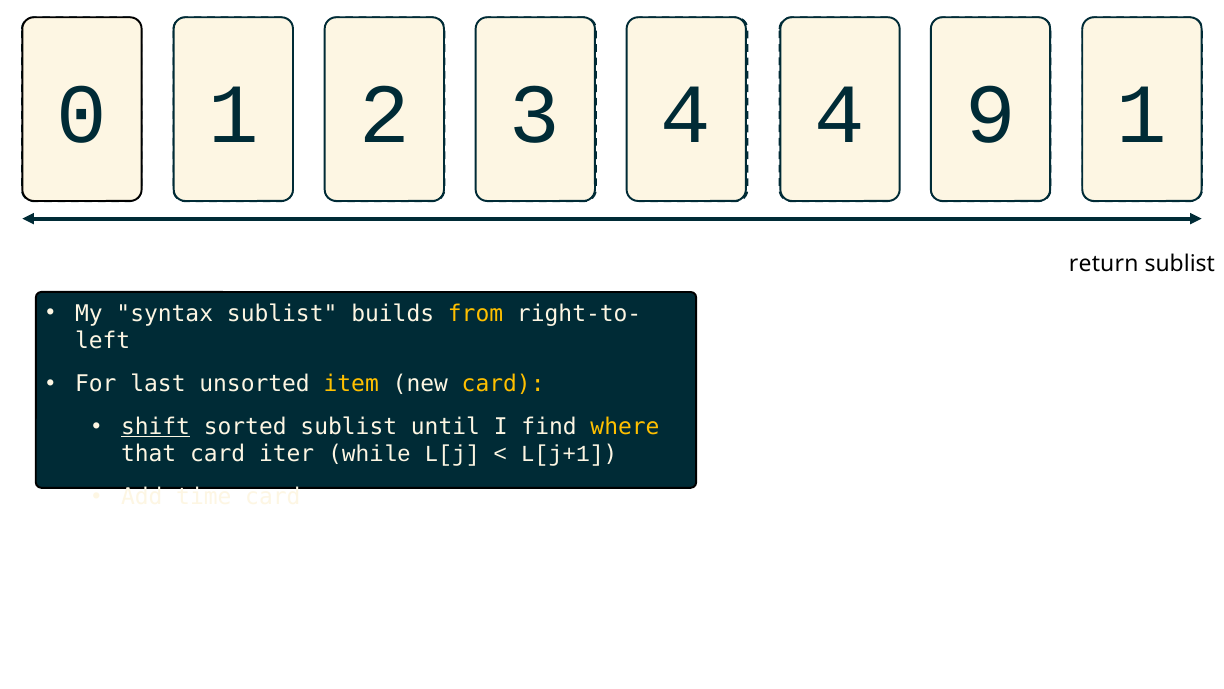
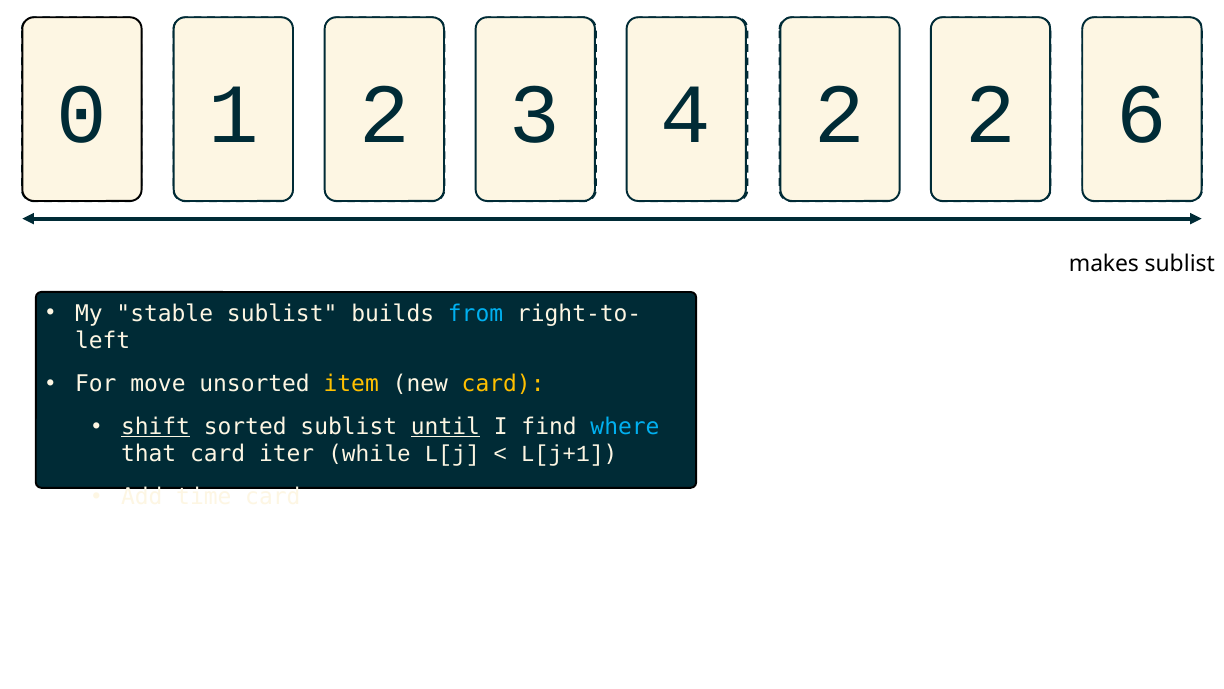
2 4: 4 -> 2
4 9: 9 -> 2
0 1: 1 -> 6
return: return -> makes
syntax: syntax -> stable
from colour: yellow -> light blue
last: last -> move
until underline: none -> present
where colour: yellow -> light blue
